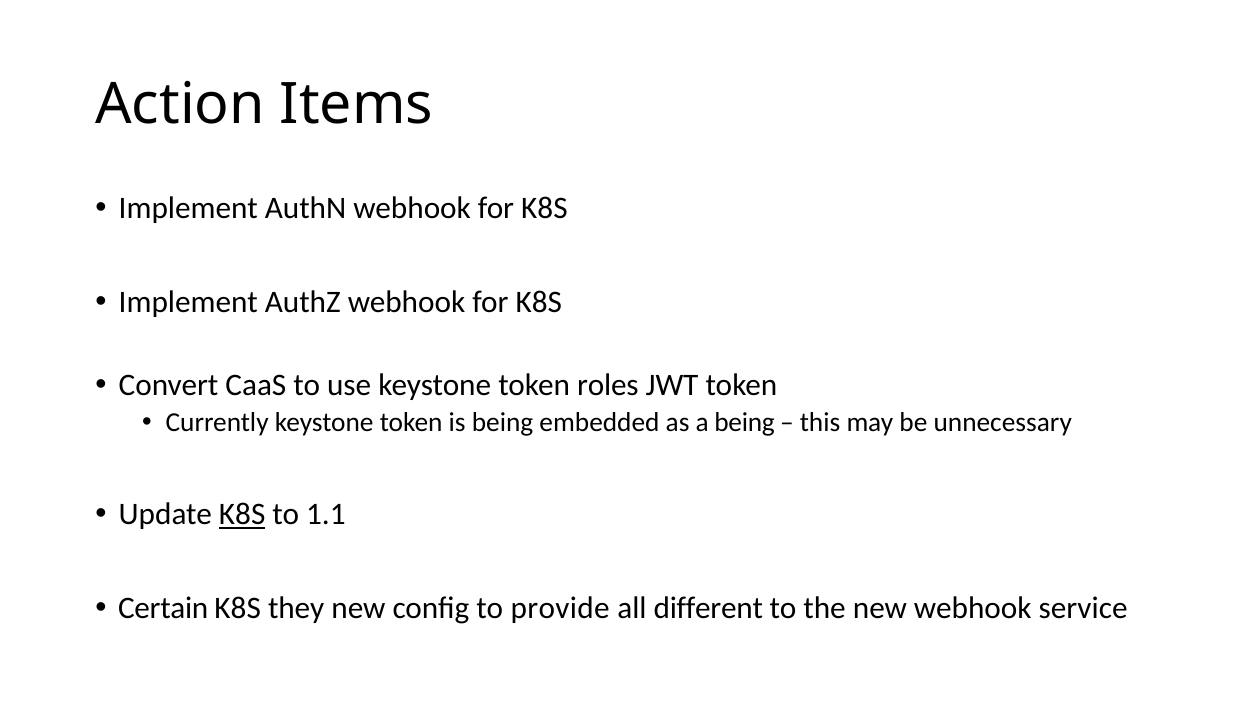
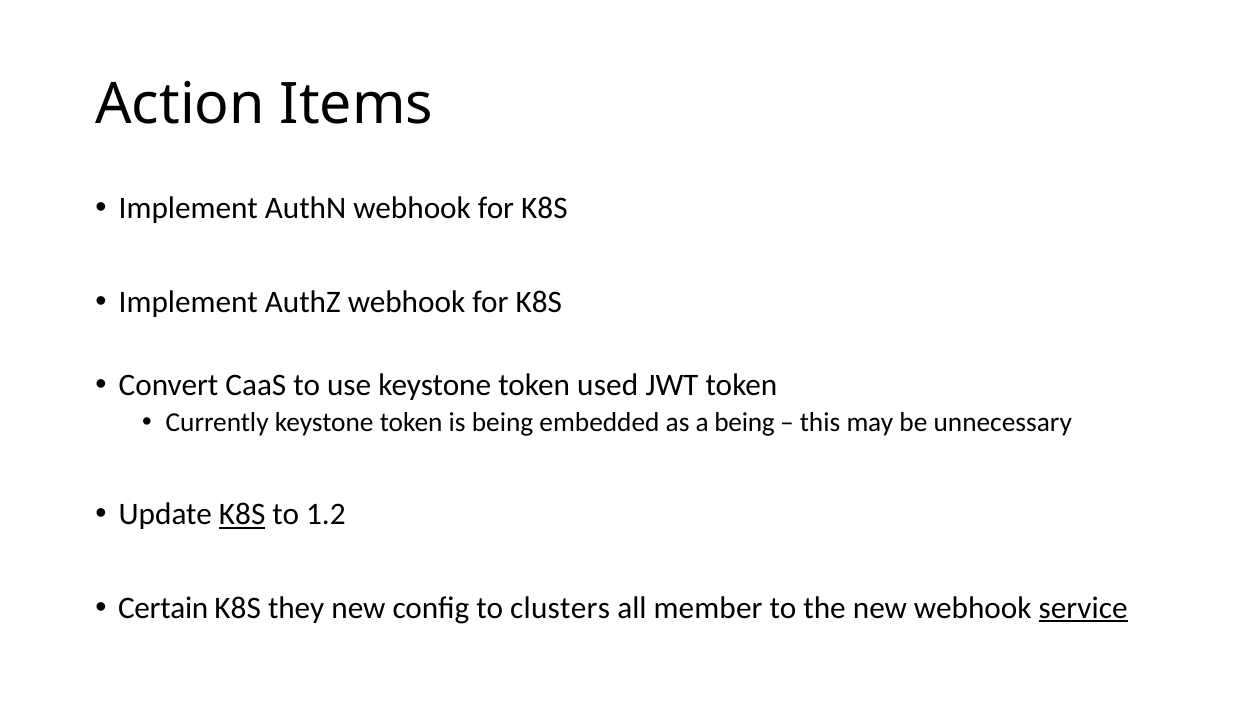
roles: roles -> used
1.1: 1.1 -> 1.2
provide: provide -> clusters
different: different -> member
service underline: none -> present
